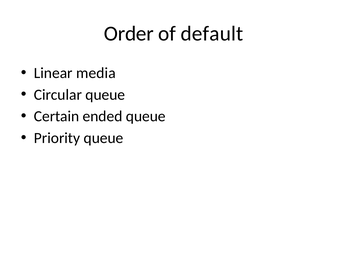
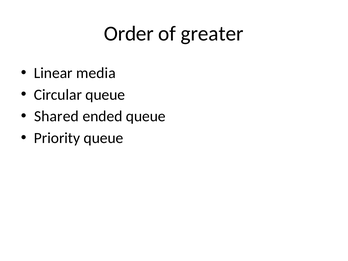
default: default -> greater
Certain: Certain -> Shared
